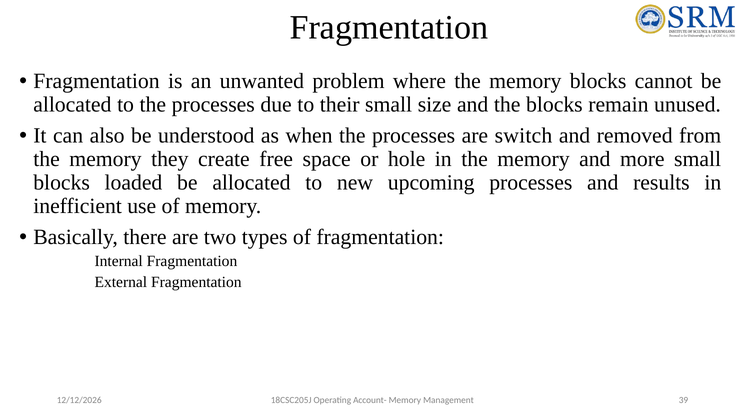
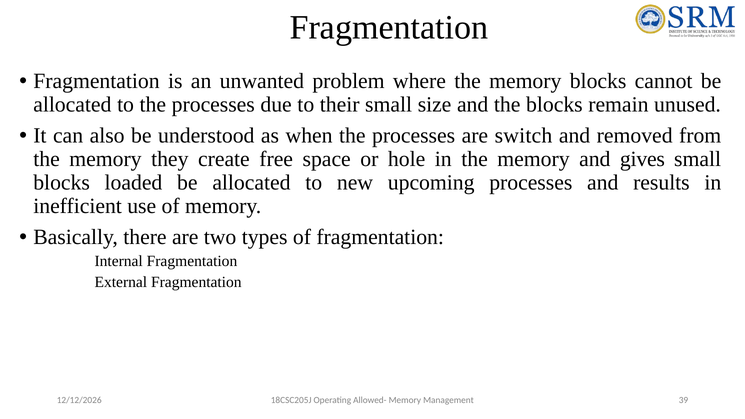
more: more -> gives
Account-: Account- -> Allowed-
